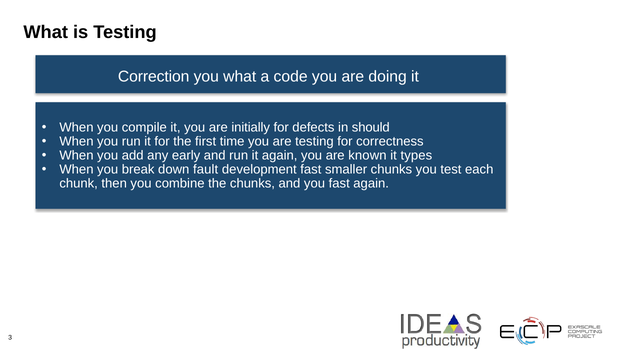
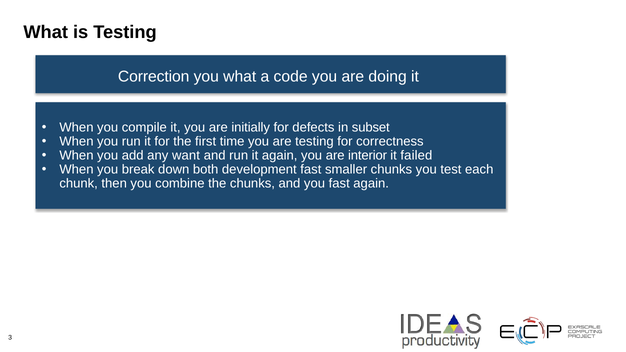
should: should -> subset
early: early -> want
known: known -> interior
types: types -> failed
fault: fault -> both
